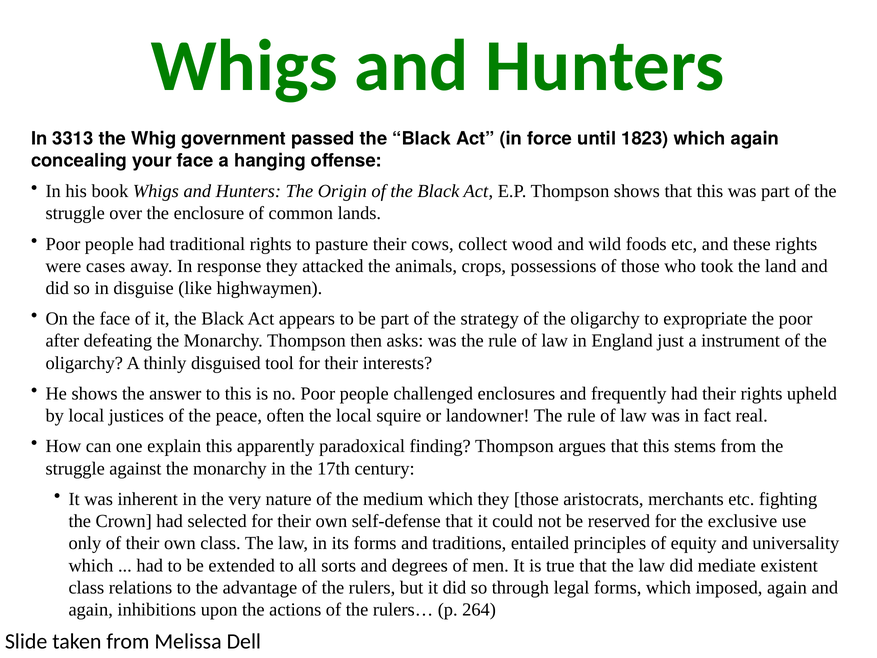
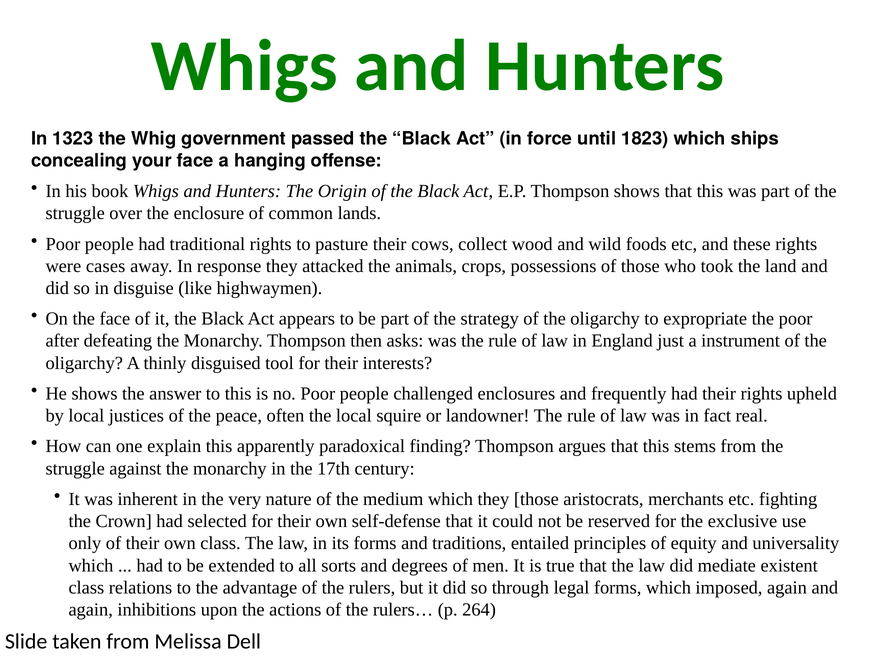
3313: 3313 -> 1323
which again: again -> ships
